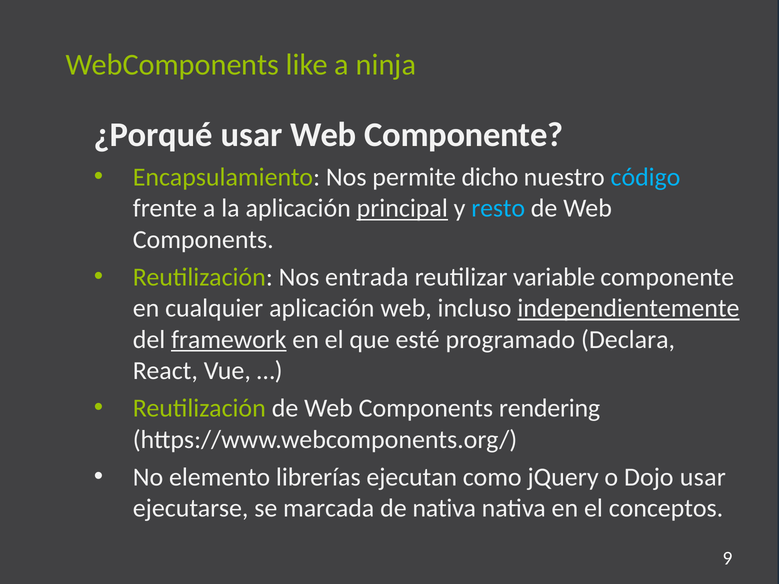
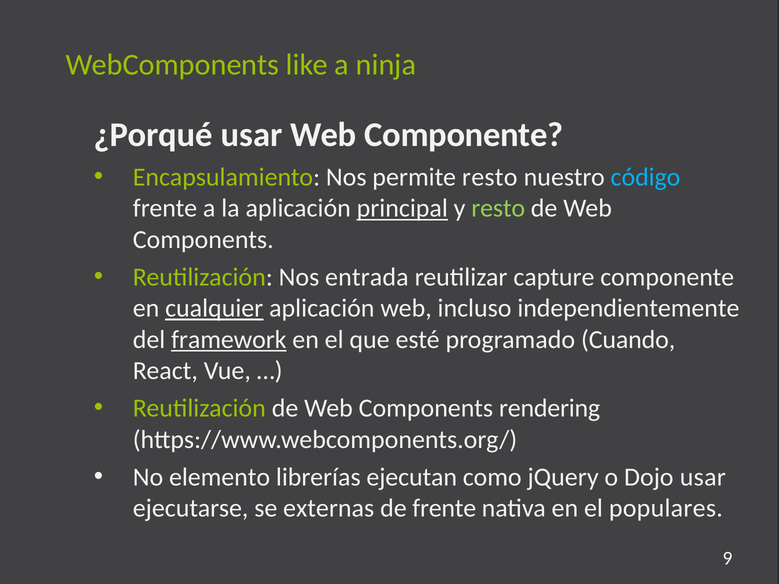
permite dicho: dicho -> resto
resto at (498, 209) colour: light blue -> light green
variable: variable -> capture
cualquier underline: none -> present
independientemente underline: present -> none
Declara: Declara -> Cuando
marcada: marcada -> externas
de nativa: nativa -> frente
conceptos: conceptos -> populares
